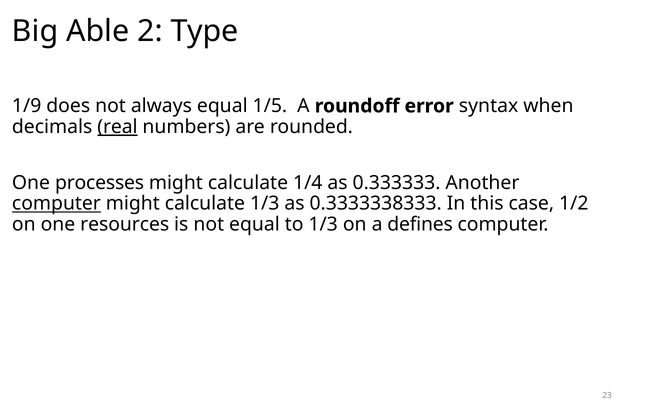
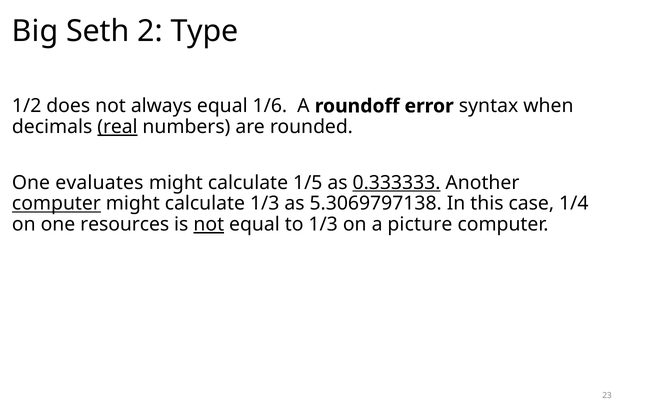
Able: Able -> Seth
1/9: 1/9 -> 1/2
1/5: 1/5 -> 1/6
processes: processes -> evaluates
1/4: 1/4 -> 1/5
0.333333 underline: none -> present
0.3333338333: 0.3333338333 -> 5.3069797138
1/2: 1/2 -> 1/4
not at (209, 224) underline: none -> present
defines: defines -> picture
